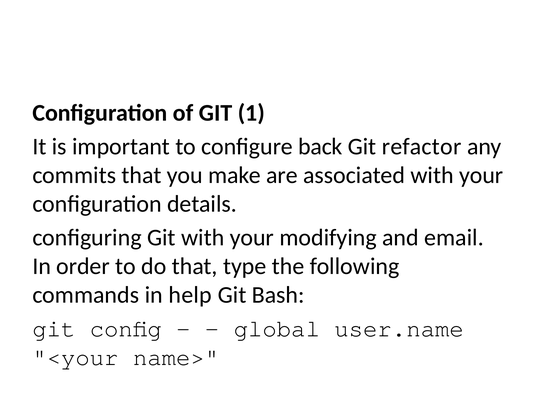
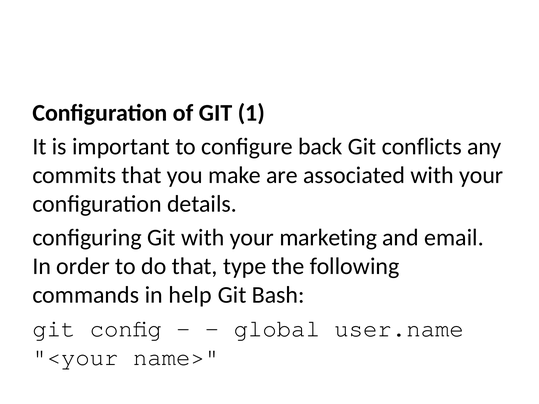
refactor: refactor -> conflicts
modifying: modifying -> marketing
